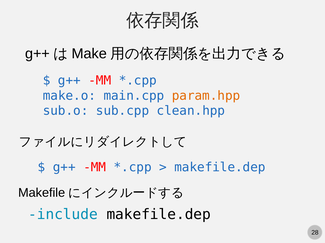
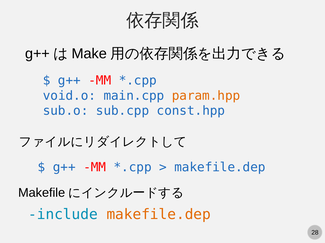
make.o: make.o -> void.o
clean.hpp: clean.hpp -> const.hpp
makefile.dep at (159, 215) colour: black -> orange
